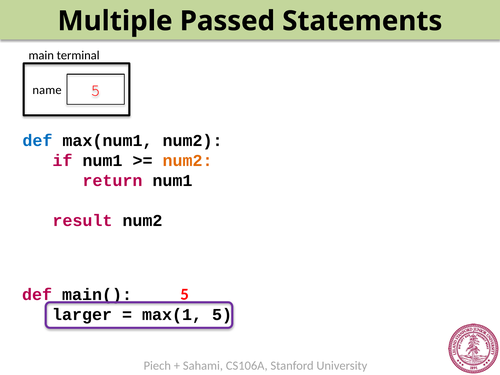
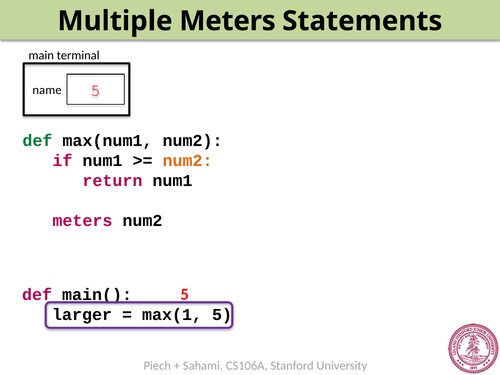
Multiple Passed: Passed -> Meters
def at (37, 141) colour: blue -> green
result at (82, 221): result -> meters
